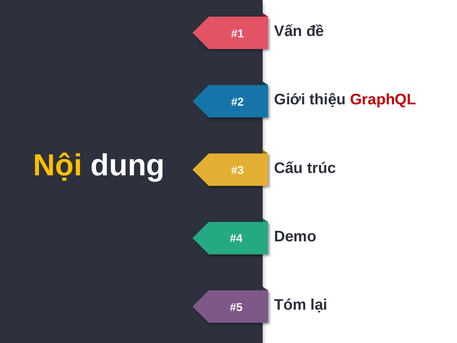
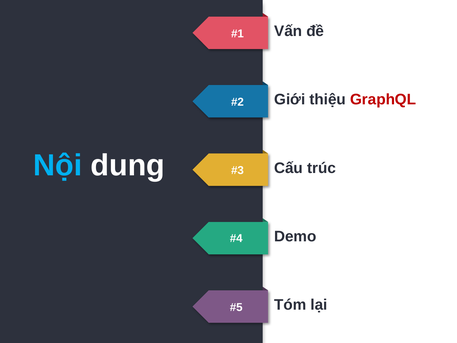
Nội colour: yellow -> light blue
